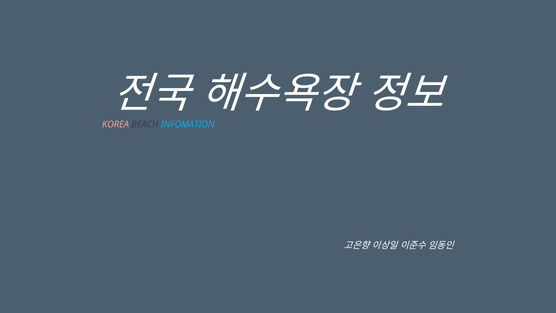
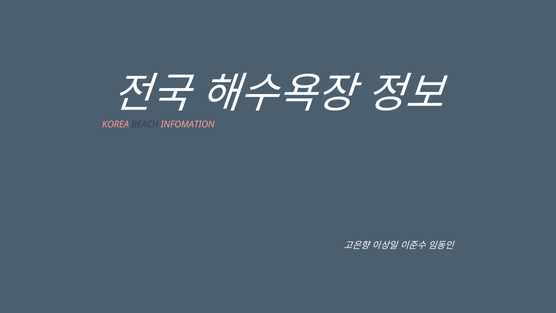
INFOMATION colour: light blue -> pink
